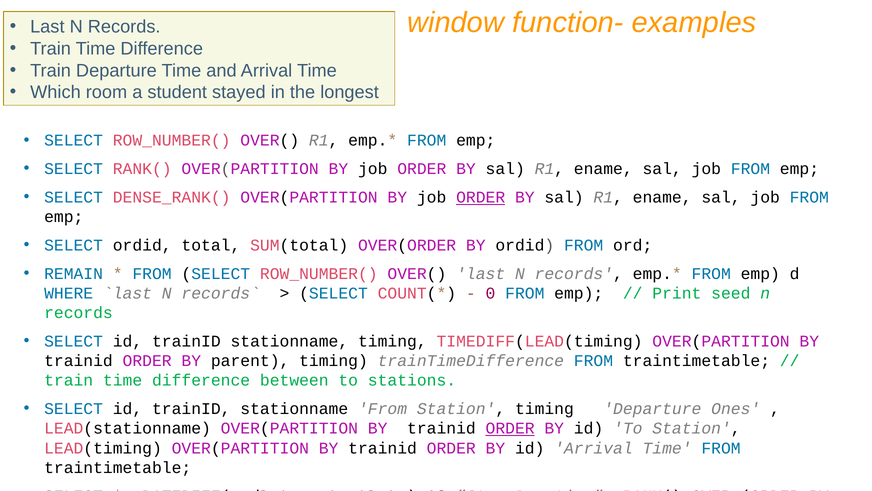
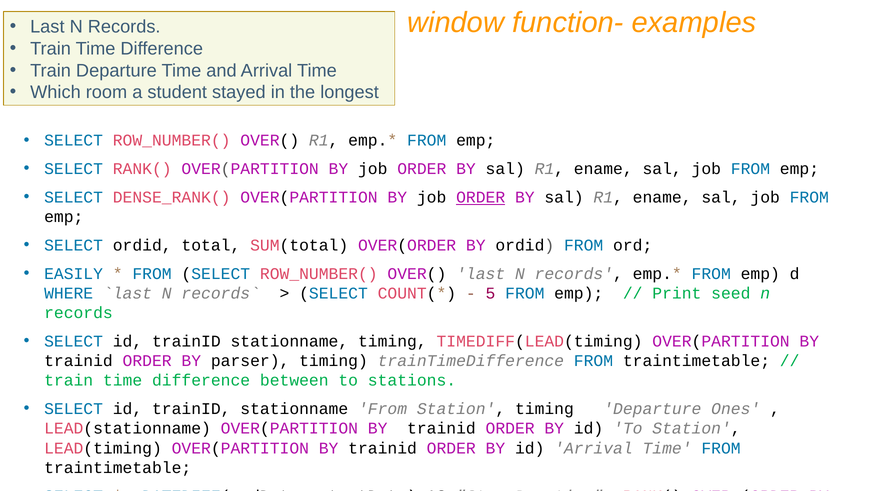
REMAIN: REMAIN -> EASILY
0: 0 -> 5
parent: parent -> parser
ORDER at (510, 428) underline: present -> none
